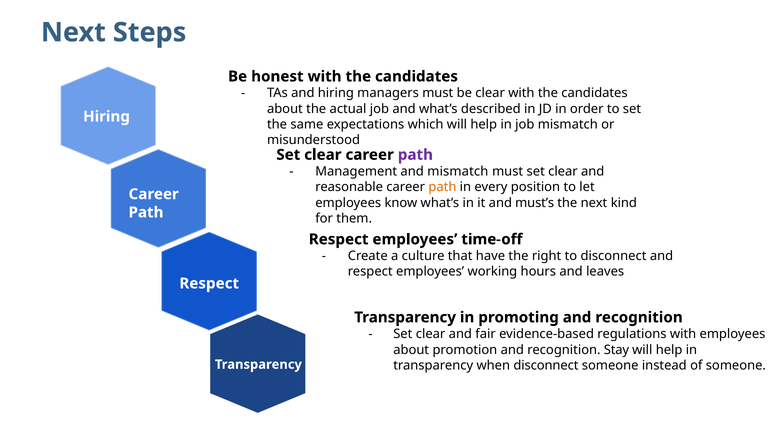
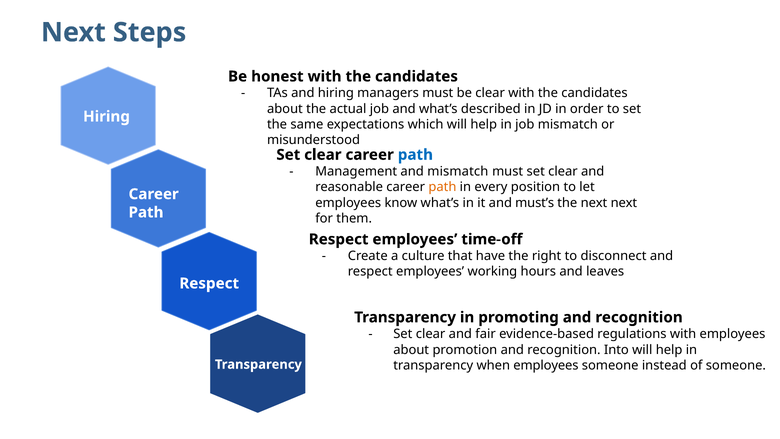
path at (415, 155) colour: purple -> blue
next kind: kind -> next
Stay: Stay -> Into
when disconnect: disconnect -> employees
